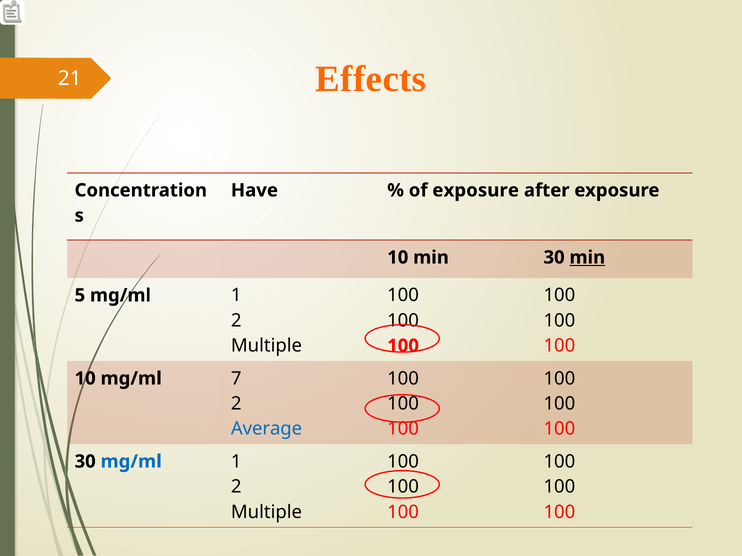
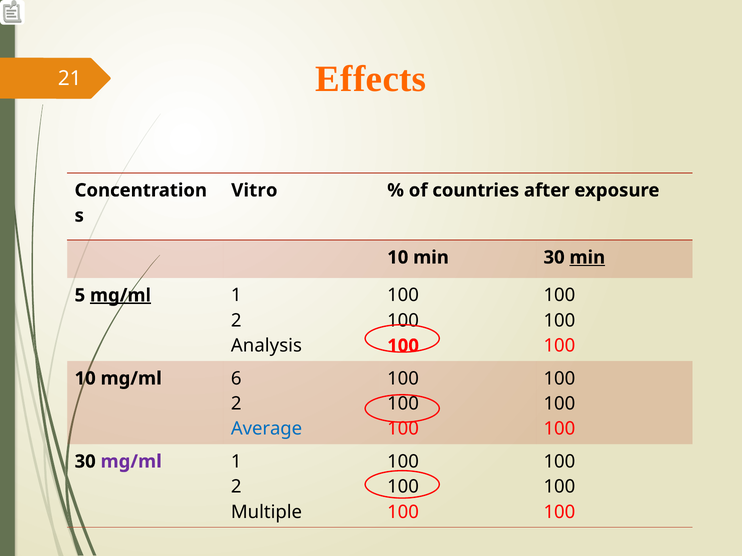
Have: Have -> Vitro
of exposure: exposure -> countries
mg/ml at (120, 296) underline: none -> present
Multiple at (266, 346): Multiple -> Analysis
7: 7 -> 6
mg/ml at (131, 462) colour: blue -> purple
